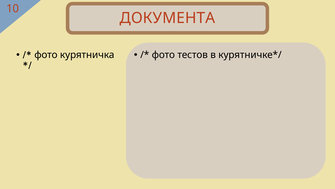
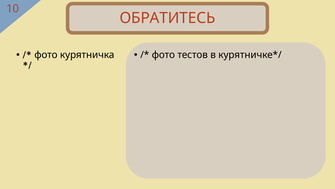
ДОКУМЕНТА: ДОКУМЕНТА -> ОБРАТИТЕСЬ
